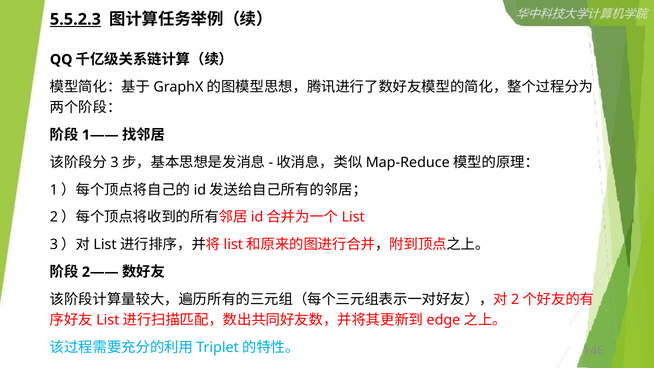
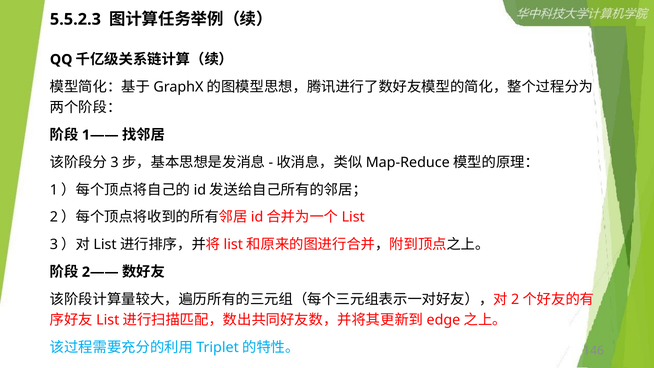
5.5.2.3 underline: present -> none
